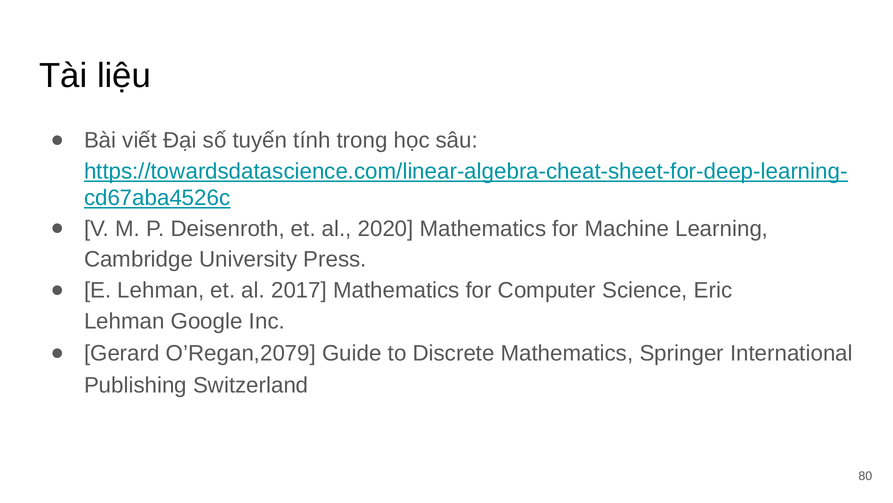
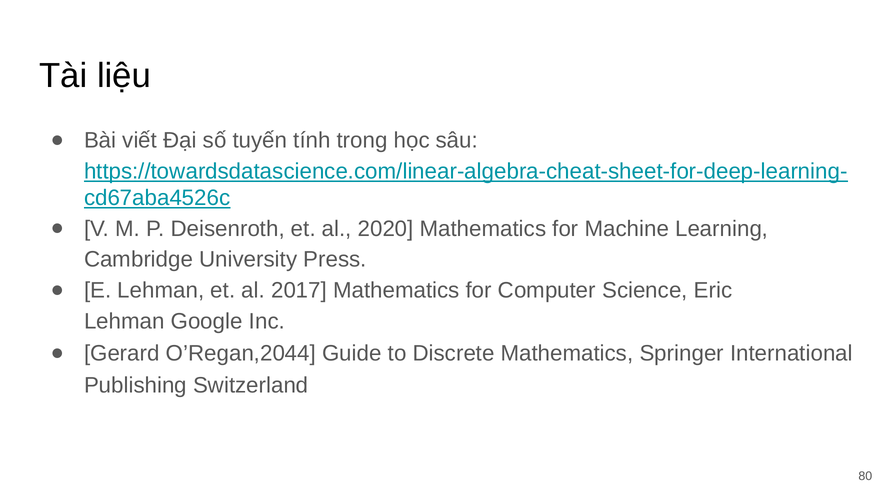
O’Regan,2079: O’Regan,2079 -> O’Regan,2044
